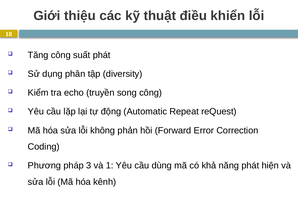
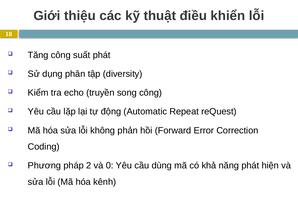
3: 3 -> 2
1: 1 -> 0
